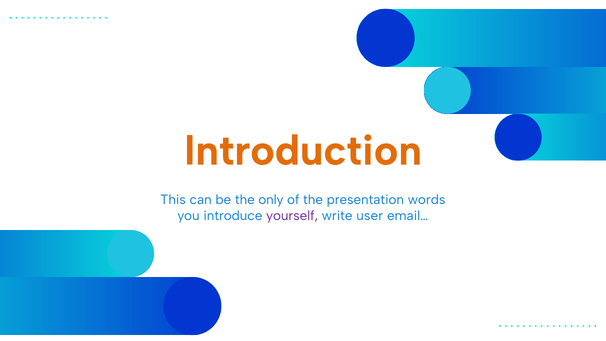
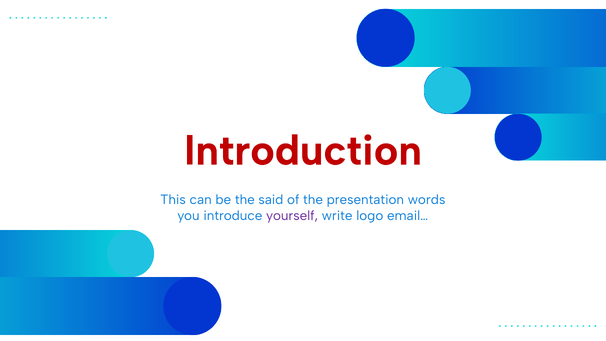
Introduction colour: orange -> red
only: only -> said
user: user -> logo
